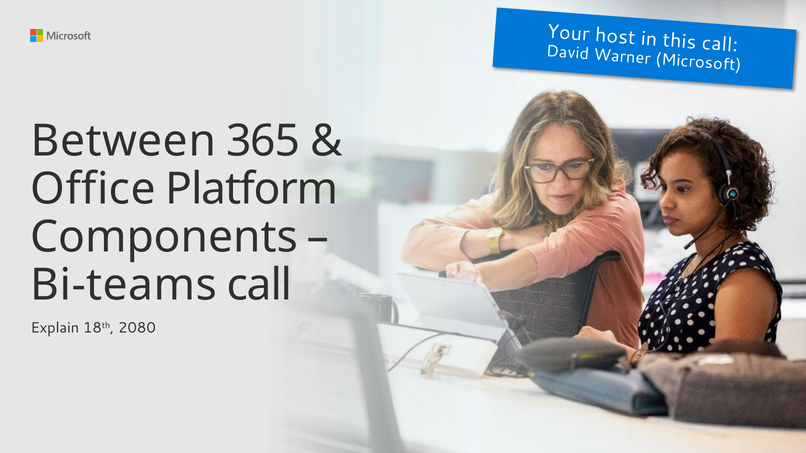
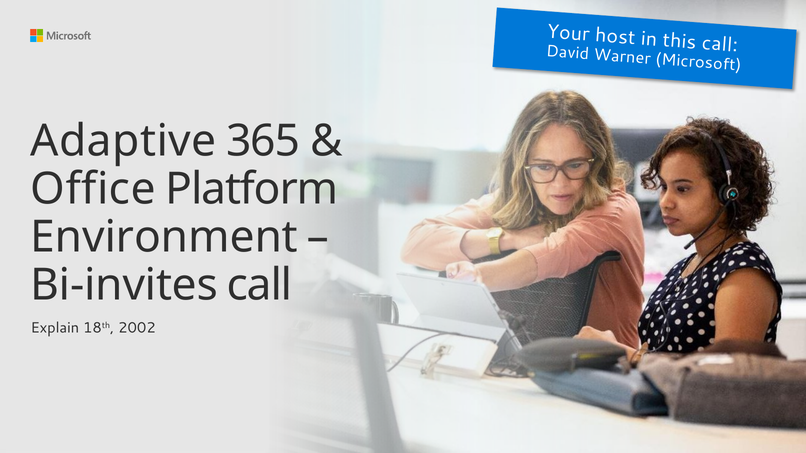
Between: Between -> Adaptive
Components: Components -> Environment
Bi-teams: Bi-teams -> Bi-invites
2080: 2080 -> 2002
